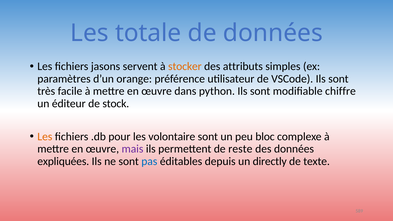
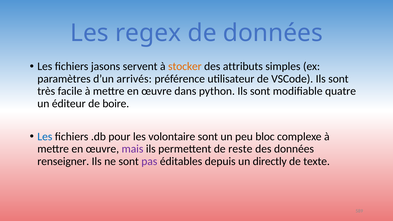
totale: totale -> regex
orange: orange -> arrivés
chiffre: chiffre -> quatre
stock: stock -> boire
Les at (45, 137) colour: orange -> blue
expliquées: expliquées -> renseigner
pas colour: blue -> purple
